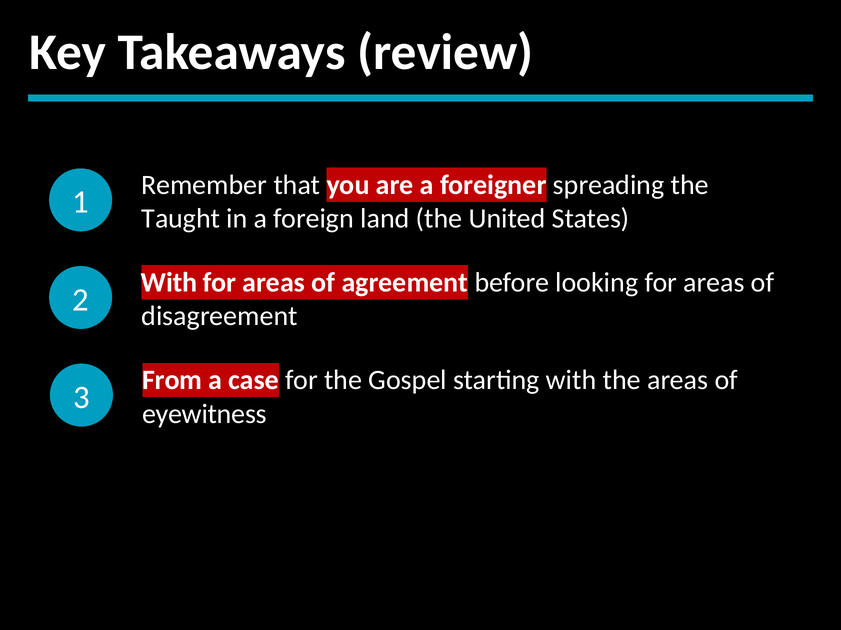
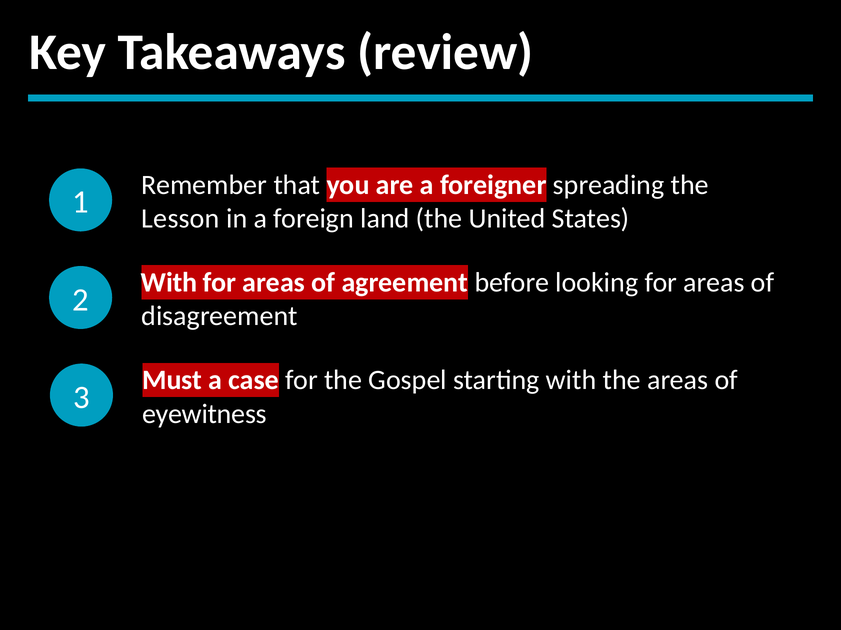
Taught: Taught -> Lesson
From: From -> Must
